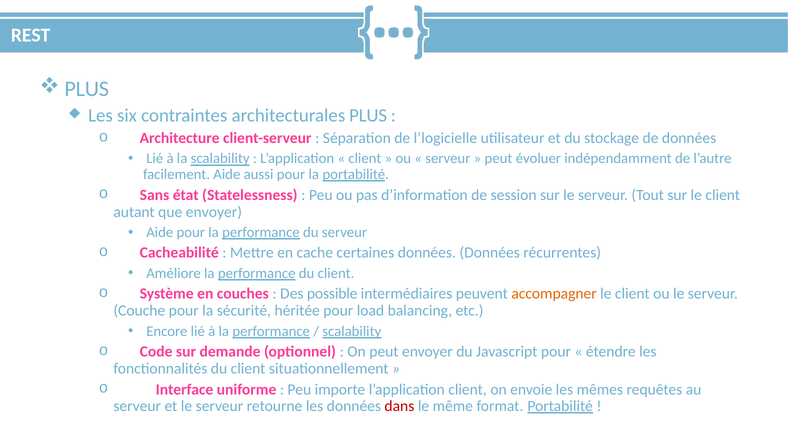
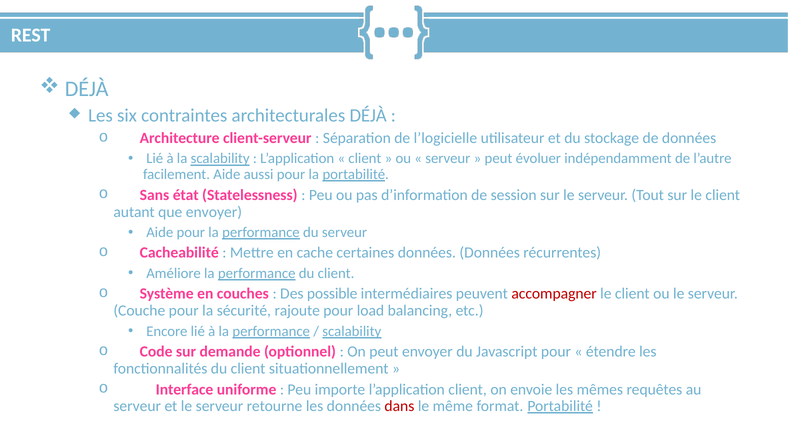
PLUS at (87, 89): PLUS -> DÉJÀ
architecturales PLUS: PLUS -> DÉJÀ
accompagner colour: orange -> red
héritée: héritée -> rajoute
